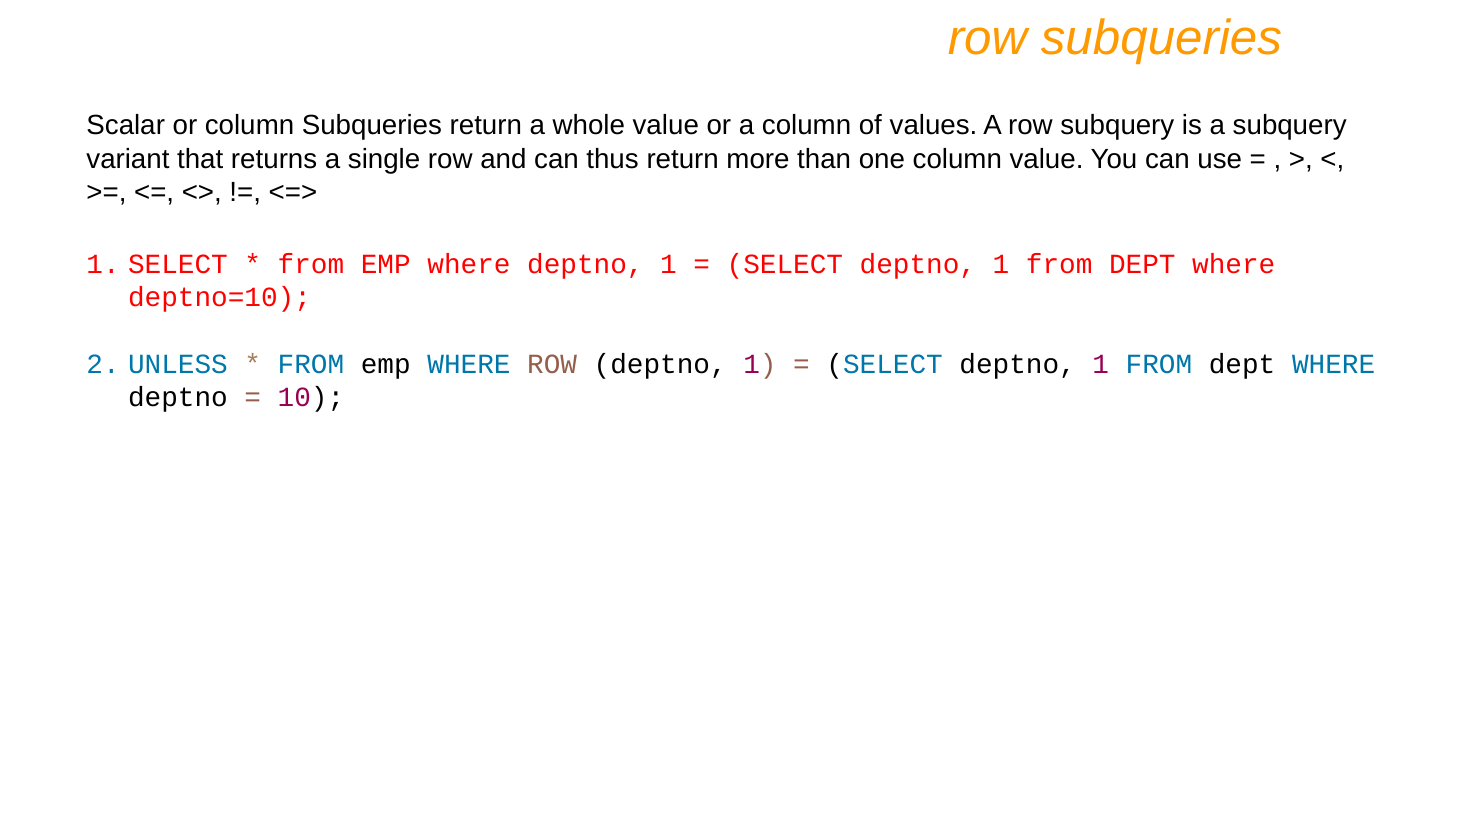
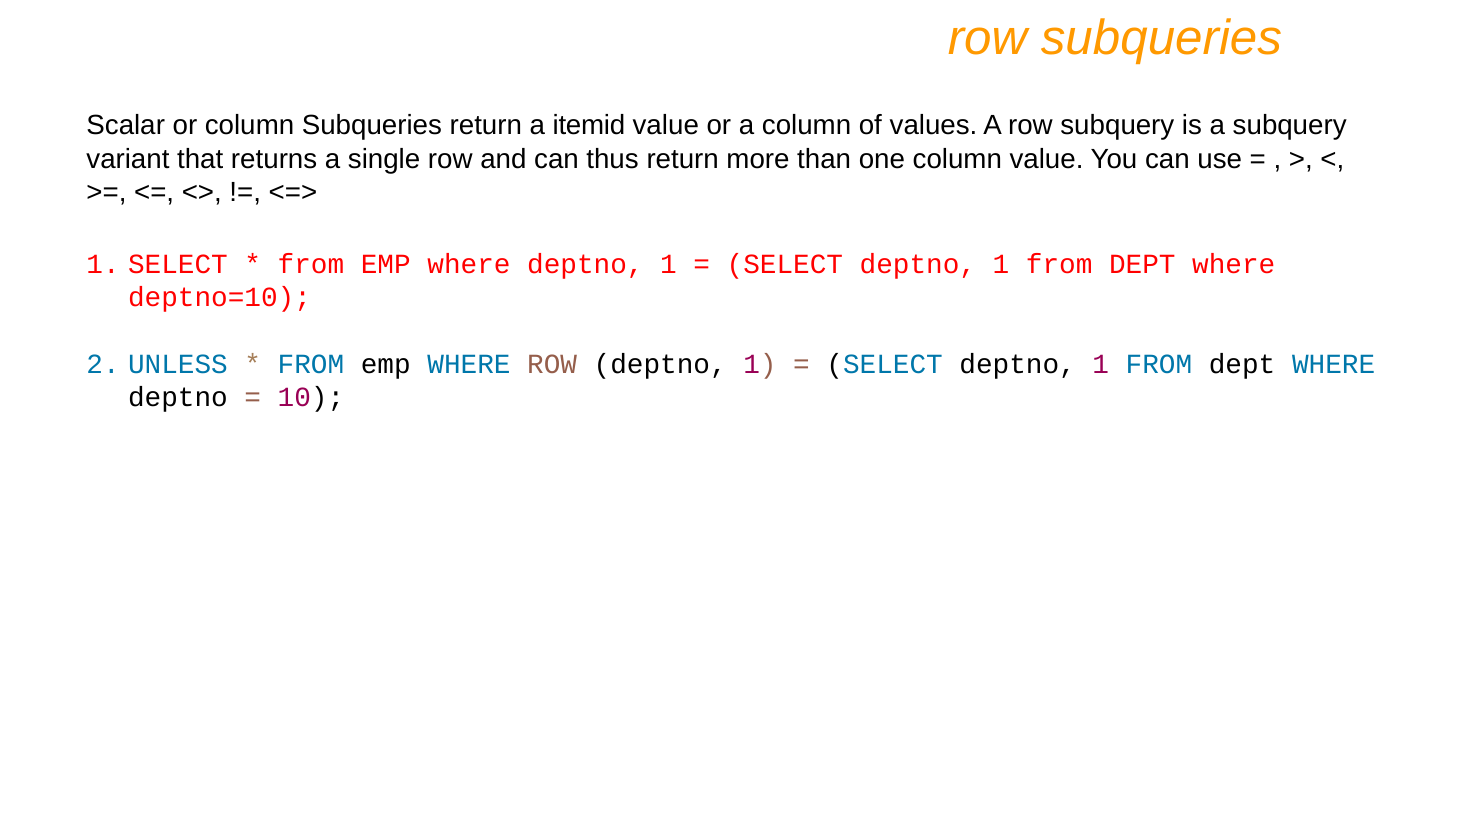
whole: whole -> itemid
